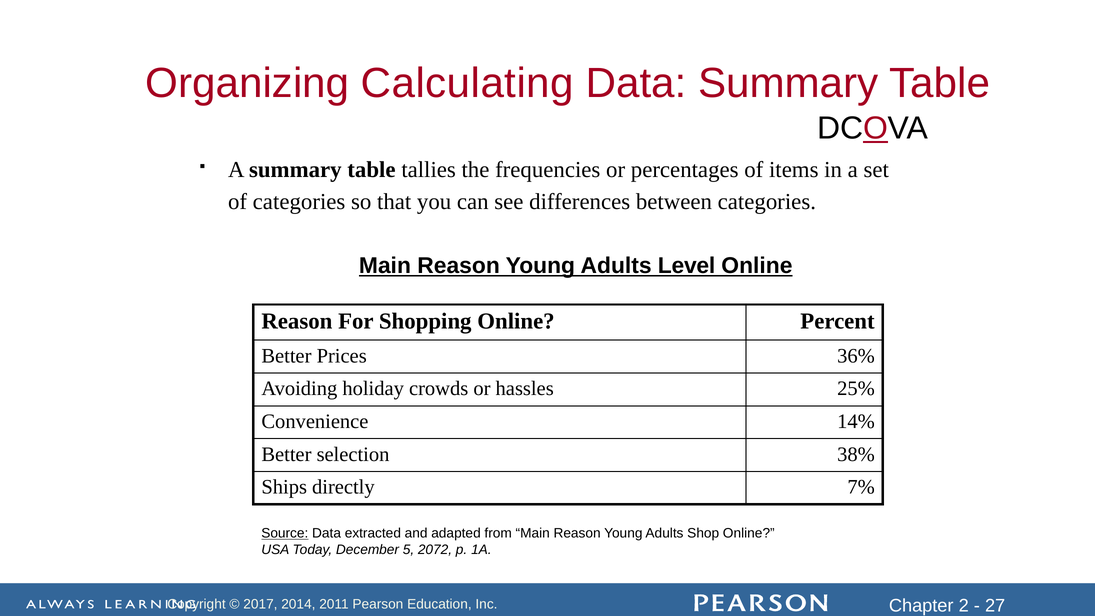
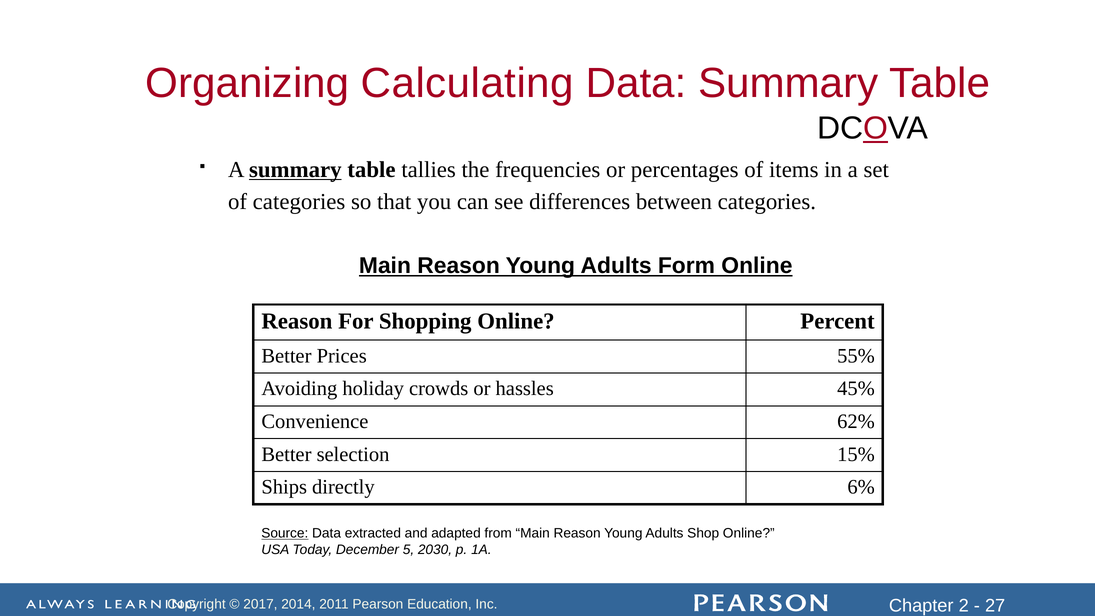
summary at (295, 170) underline: none -> present
Level: Level -> Form
36%: 36% -> 55%
25%: 25% -> 45%
14%: 14% -> 62%
38%: 38% -> 15%
7%: 7% -> 6%
2072: 2072 -> 2030
